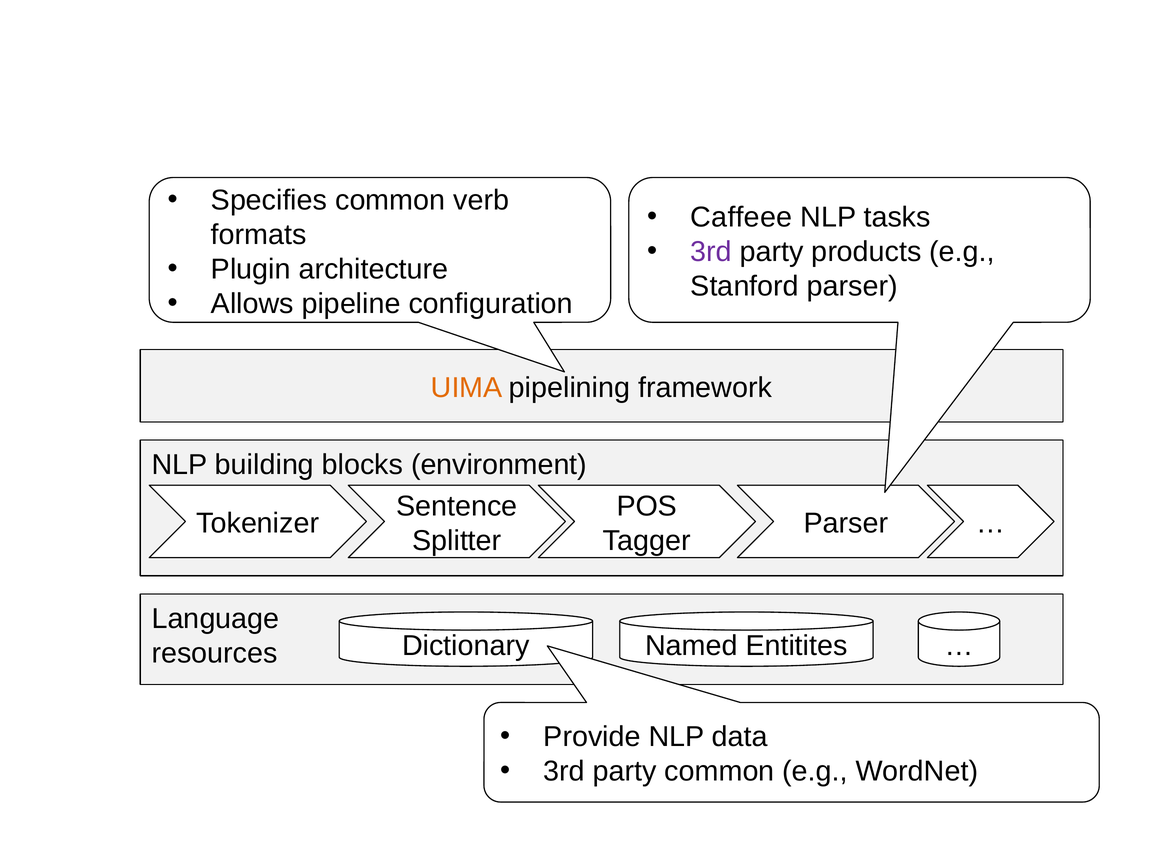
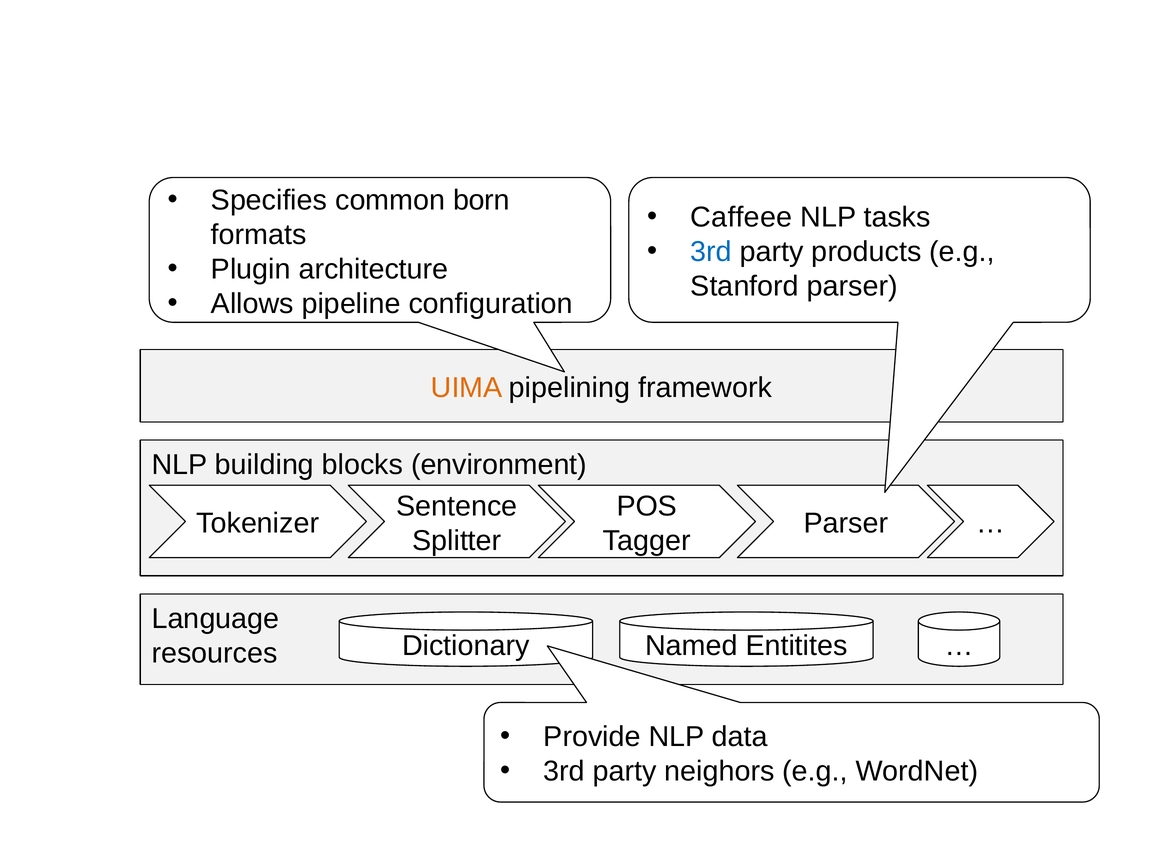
verb: verb -> born
3rd at (711, 252) colour: purple -> blue
party common: common -> neighors
